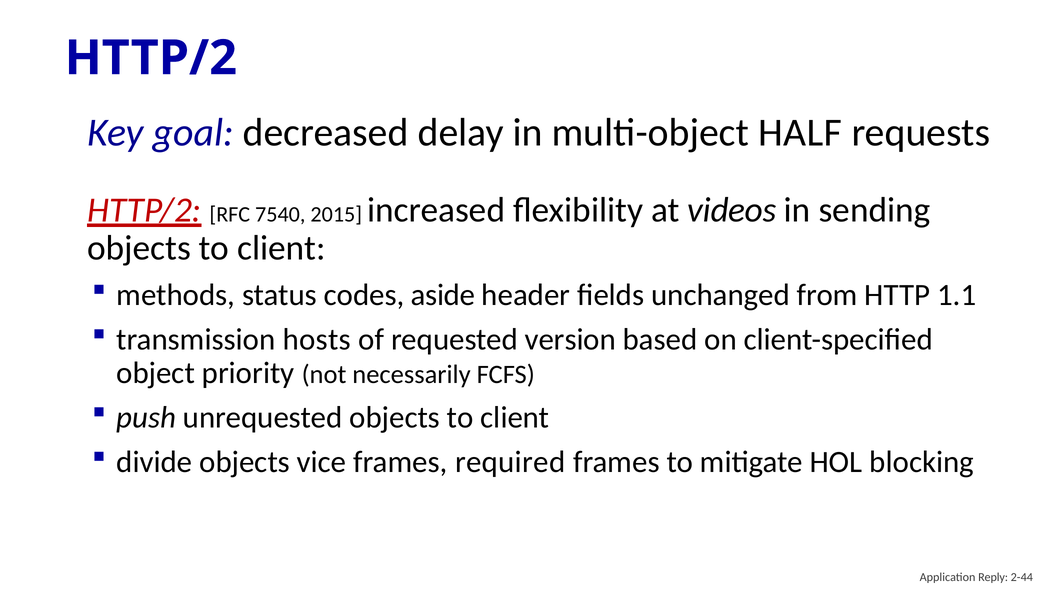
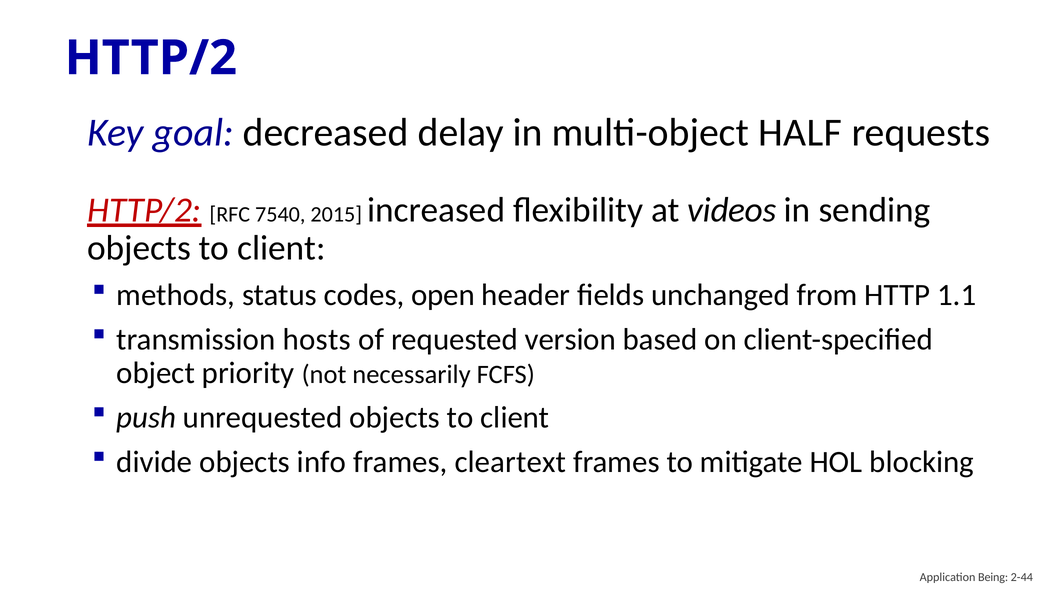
aside: aside -> open
vice: vice -> info
required: required -> cleartext
Reply: Reply -> Being
